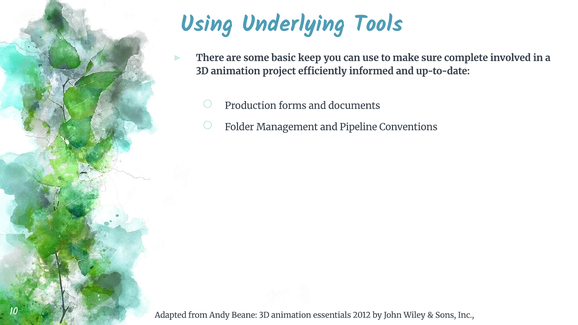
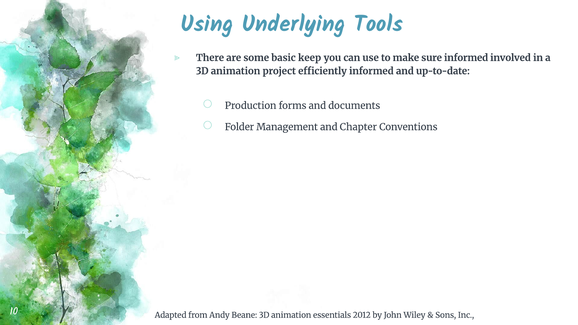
sure complete: complete -> informed
Pipeline: Pipeline -> Chapter
